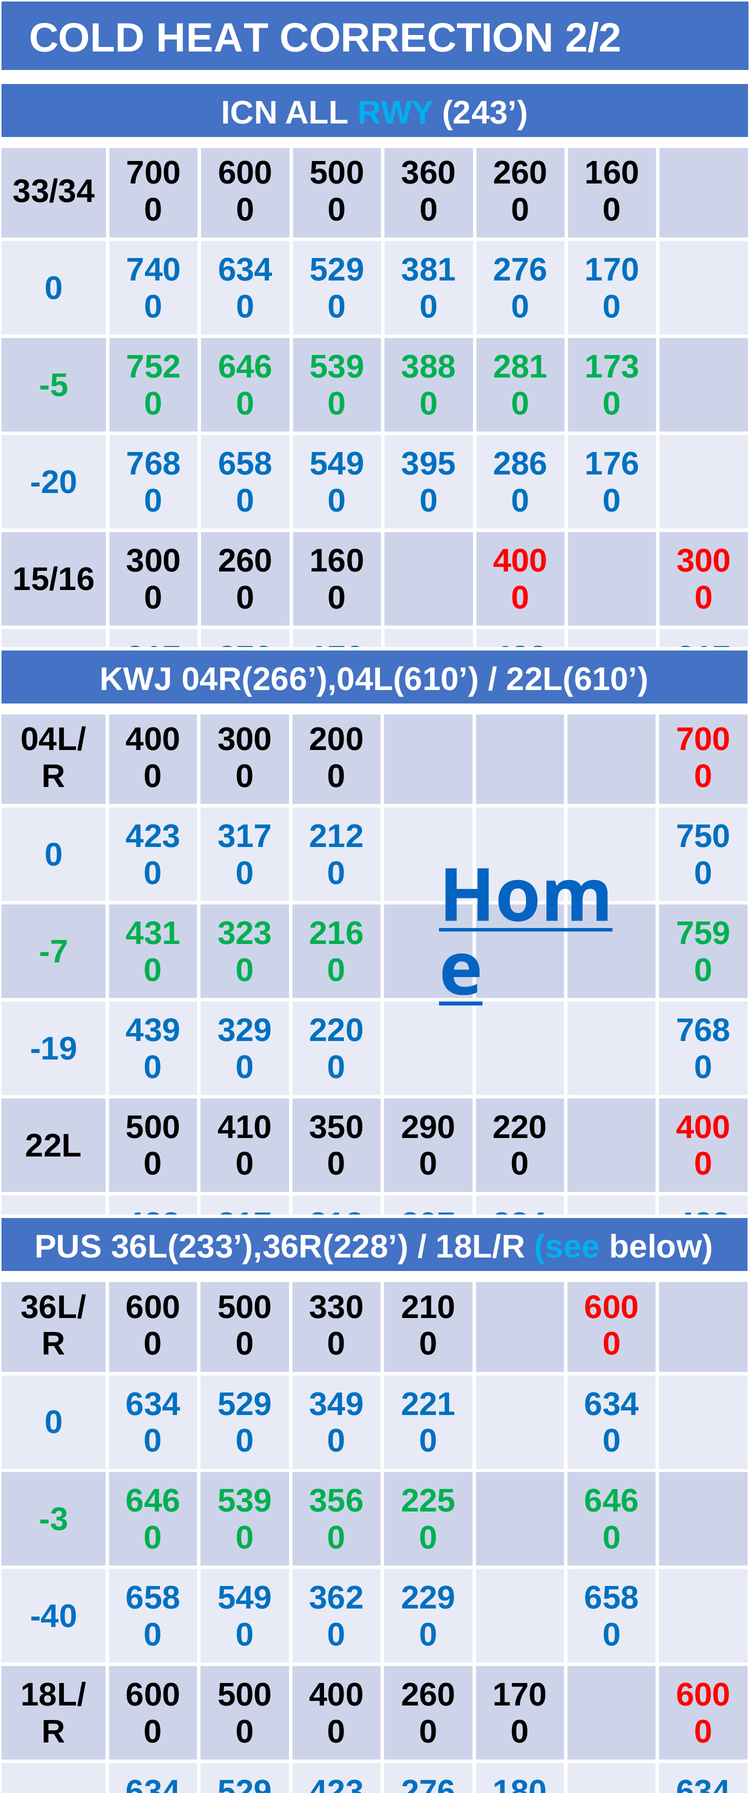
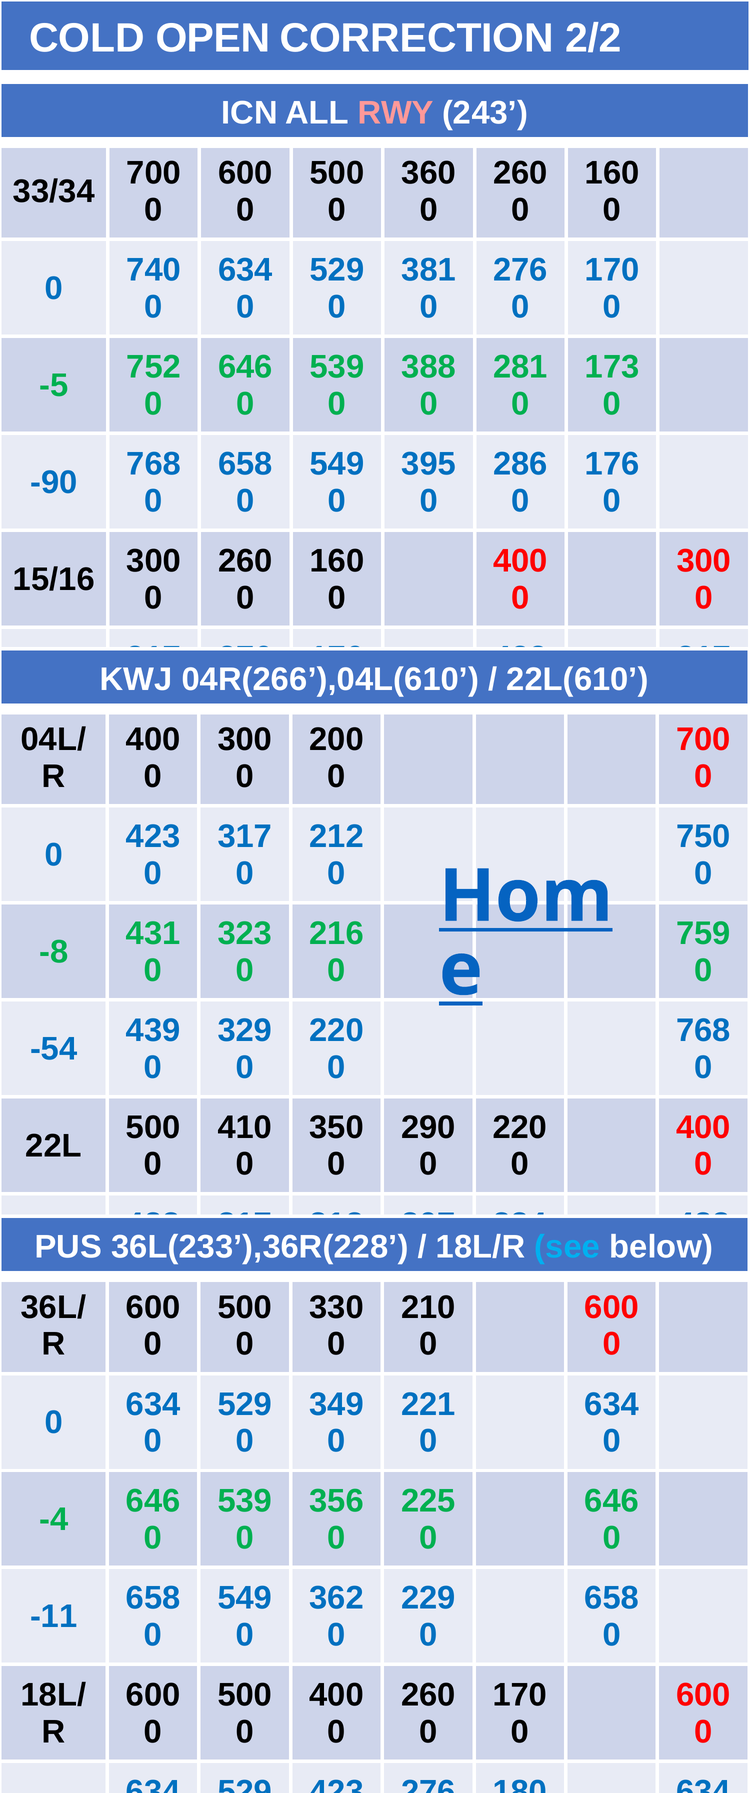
HEAT: HEAT -> OPEN
RWY colour: light blue -> pink
-20: -20 -> -90
-7: -7 -> -8
-19: -19 -> -54
-3: -3 -> -4
-40: -40 -> -11
